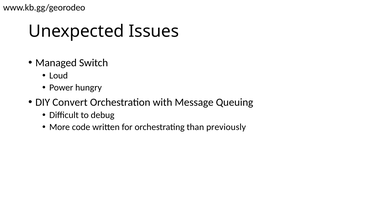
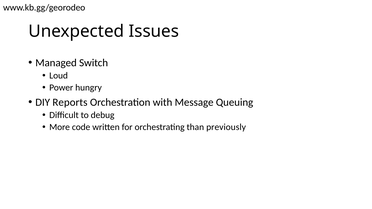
Convert: Convert -> Reports
